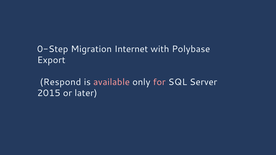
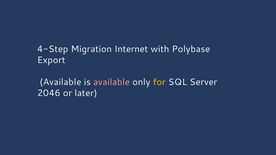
0-Step: 0-Step -> 4-Step
Respond at (60, 82): Respond -> Available
for colour: pink -> yellow
2015: 2015 -> 2046
